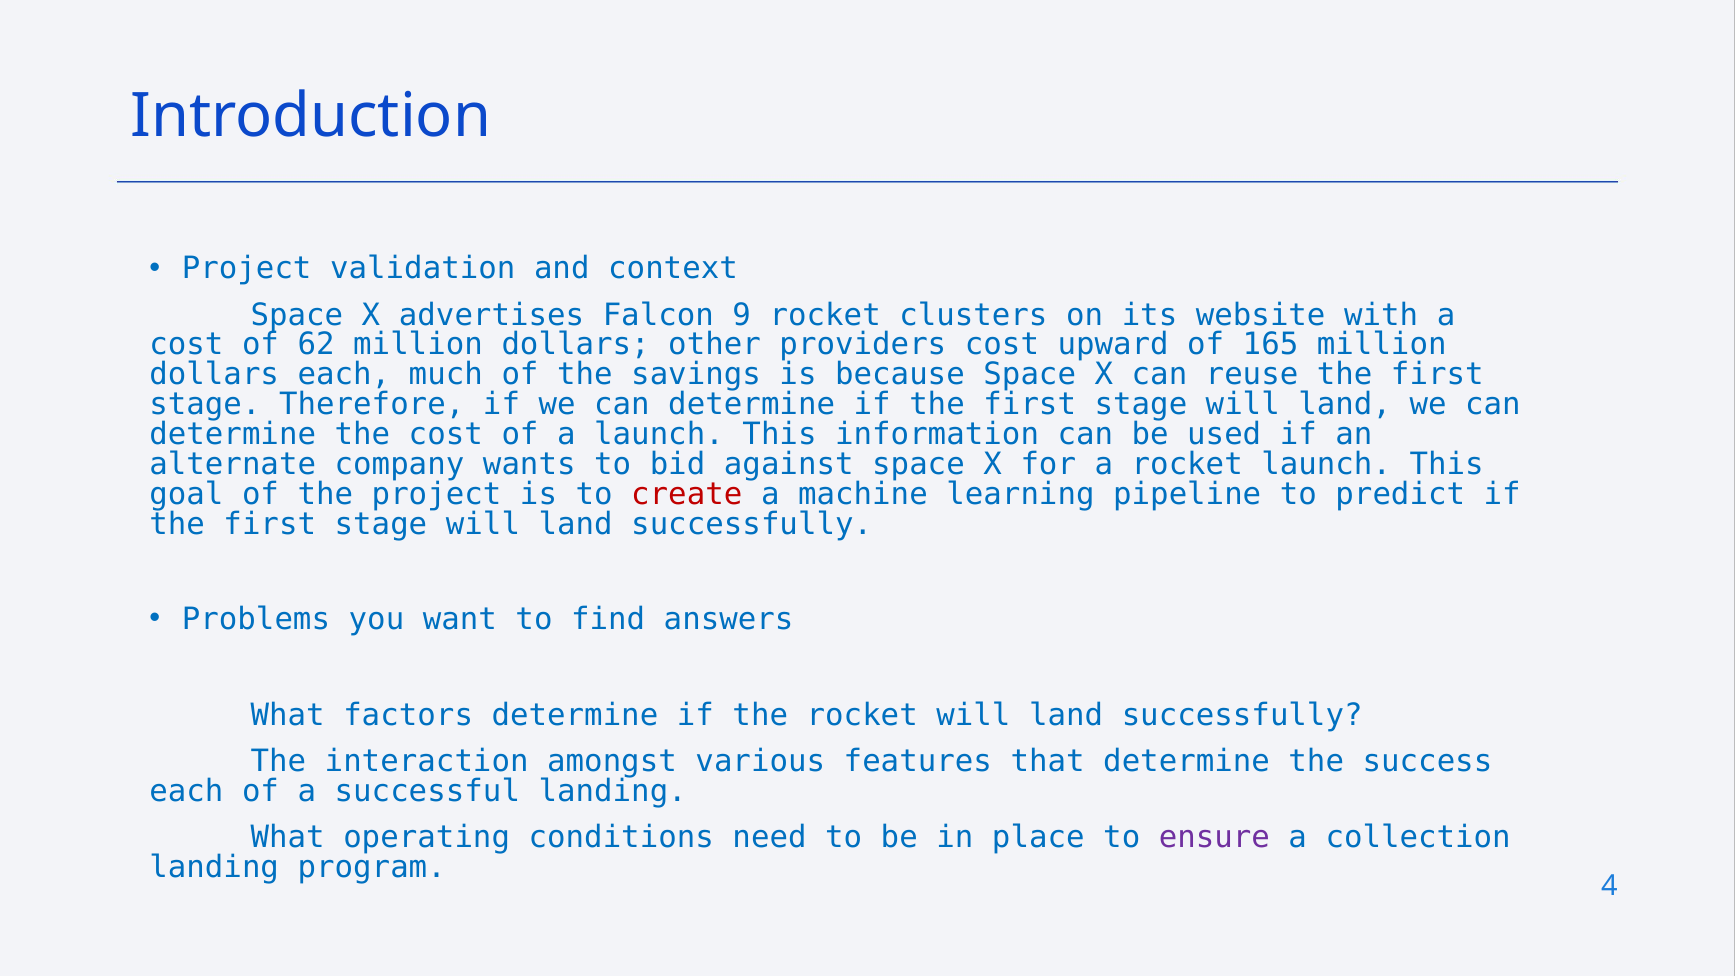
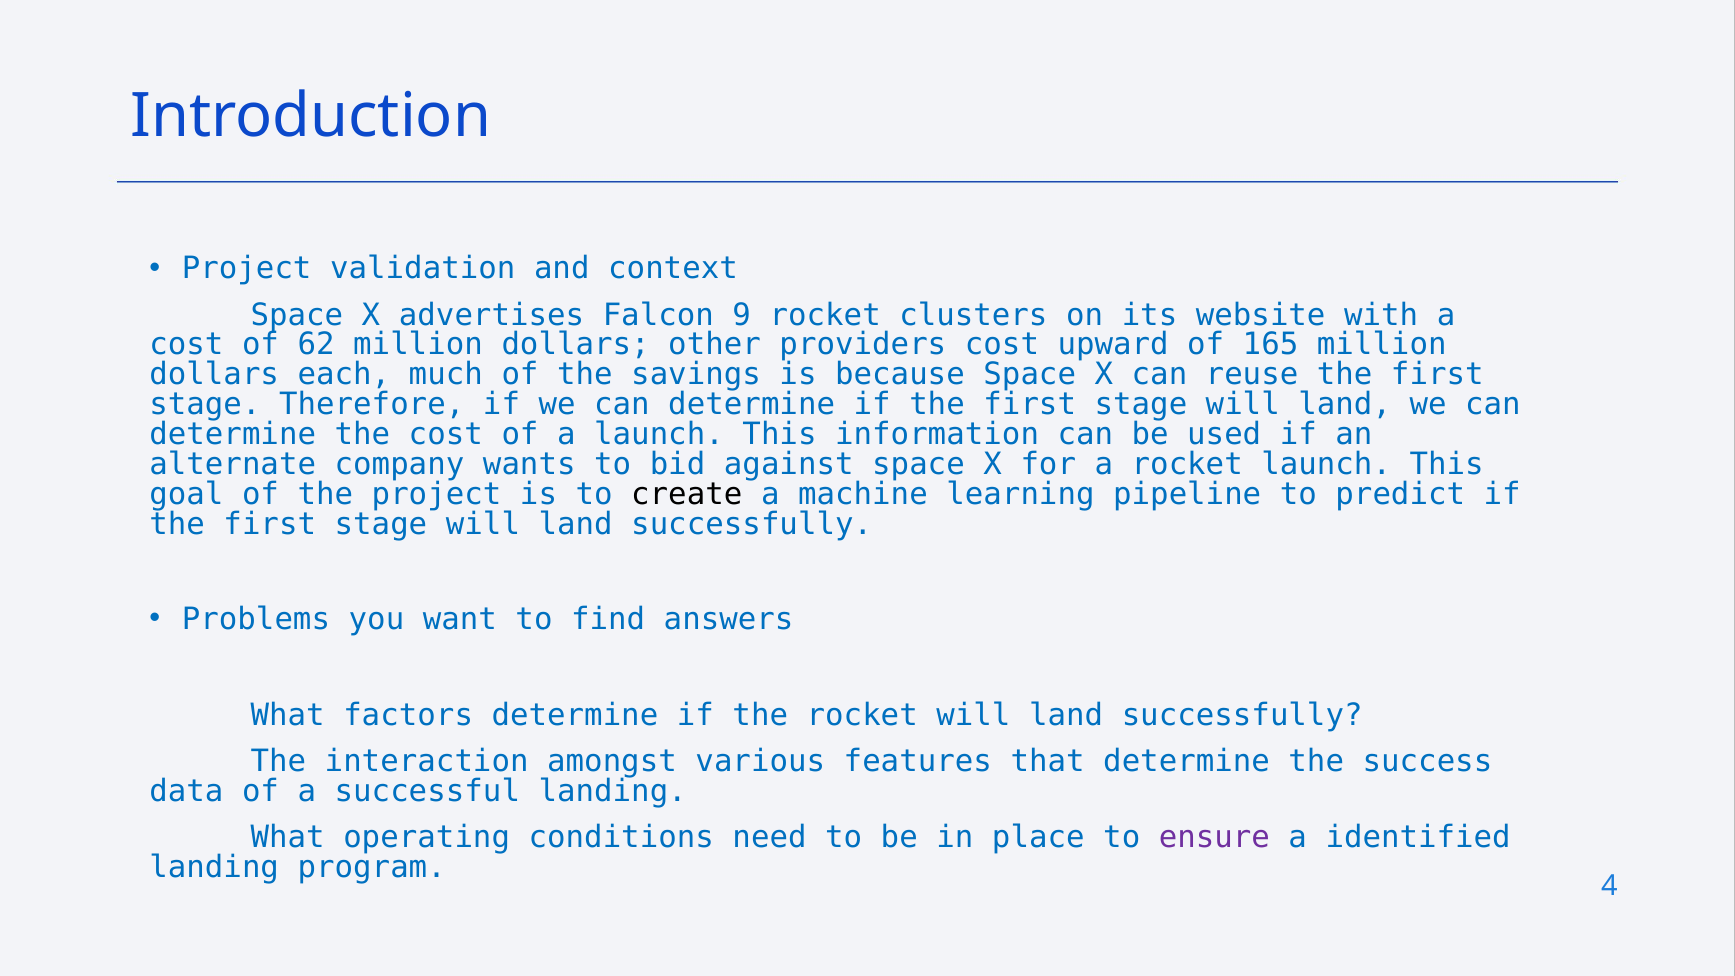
create colour: red -> black
each at (186, 791): each -> data
collection: collection -> identified
